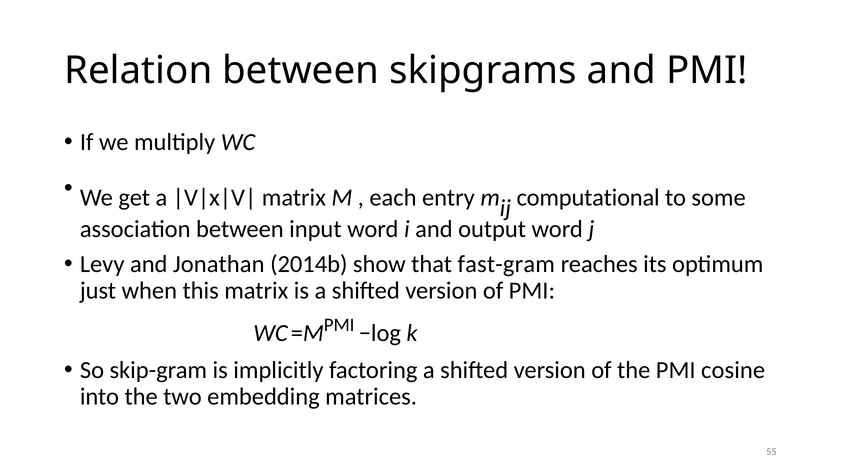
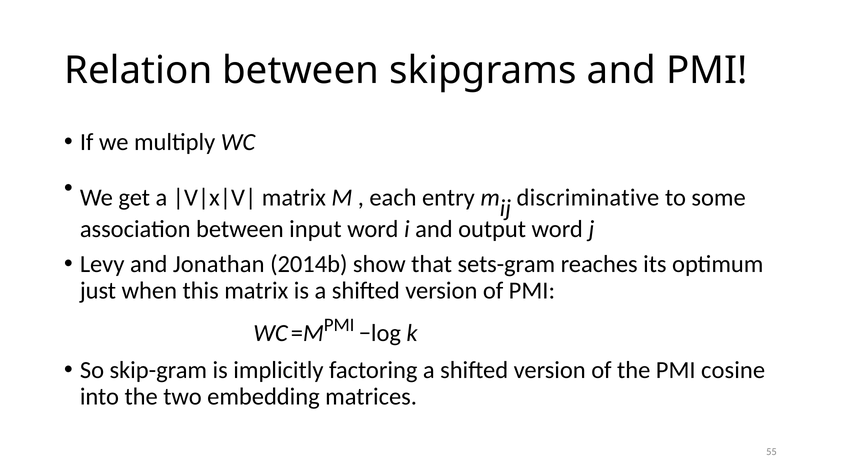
computational: computational -> discriminative
fast-gram: fast-gram -> sets-gram
